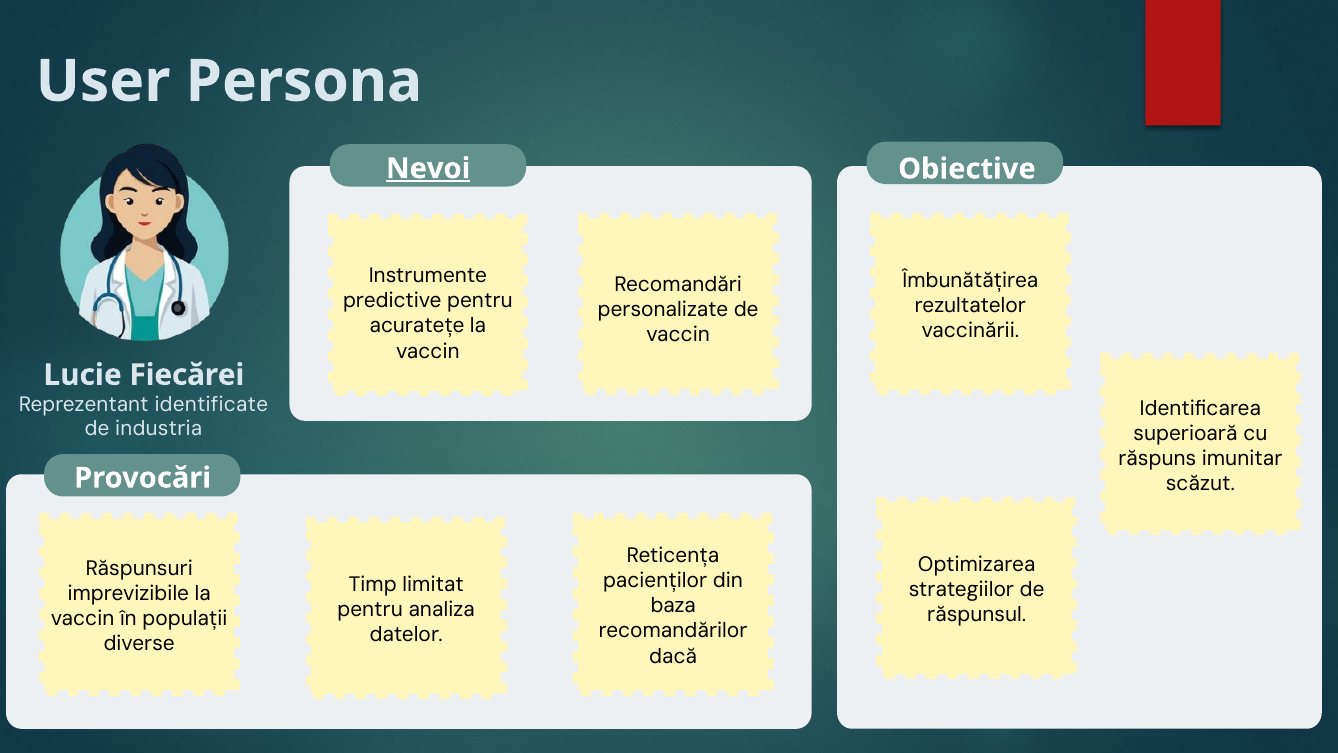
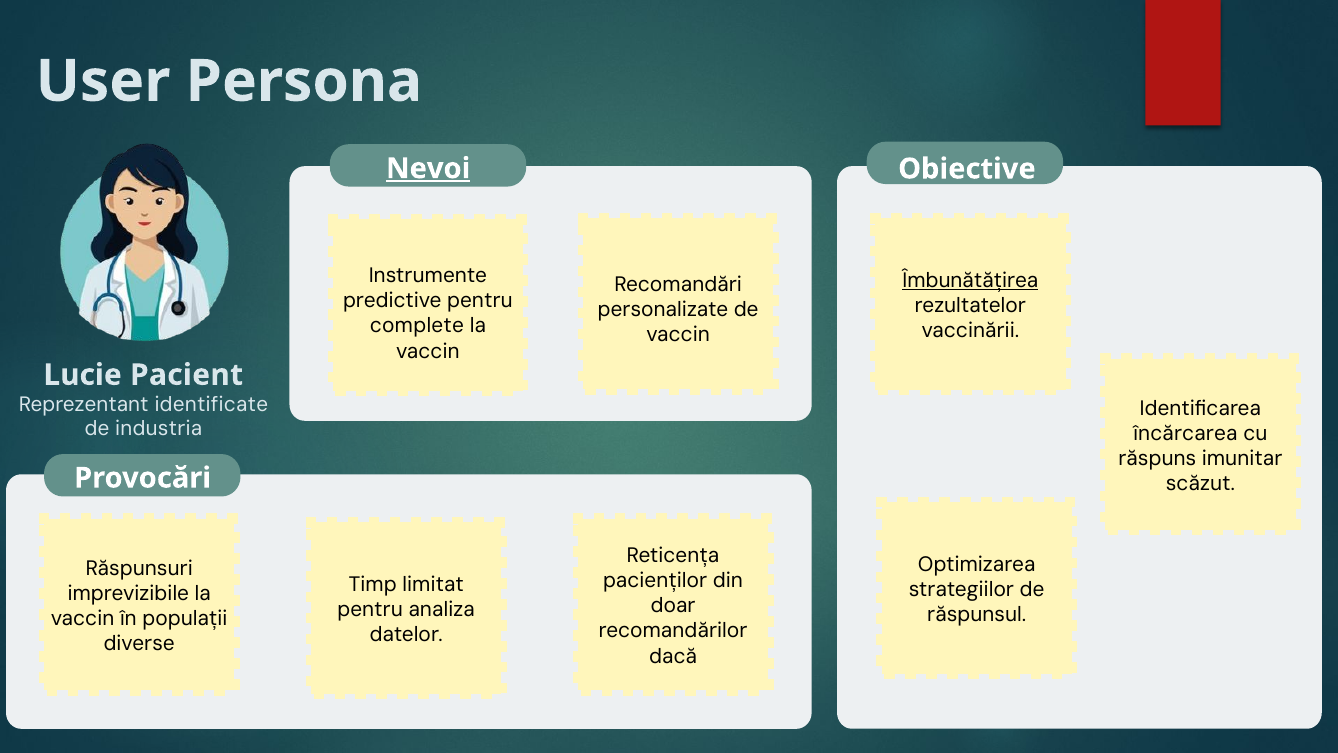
Îmbunătățirea underline: none -> present
acuratețe: acuratețe -> complete
Fiecărei: Fiecărei -> Pacient
superioară: superioară -> încărcarea
baza: baza -> doar
